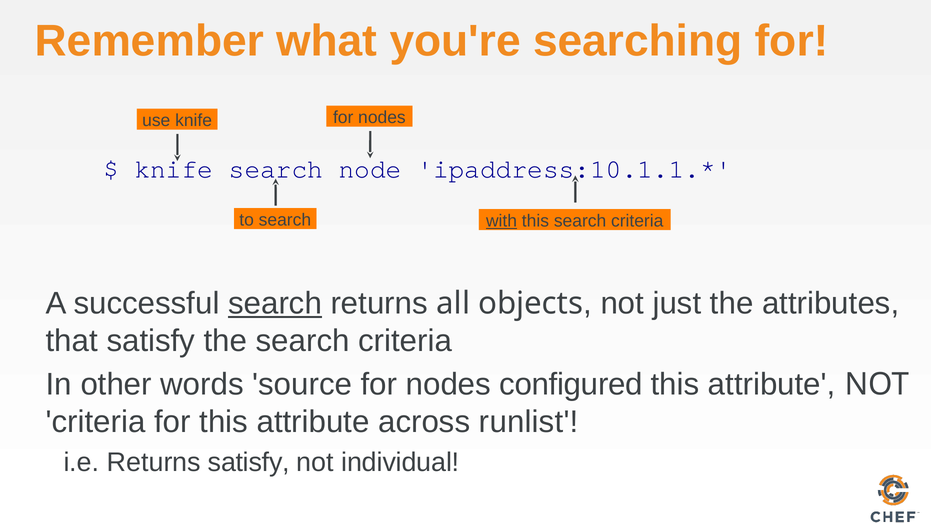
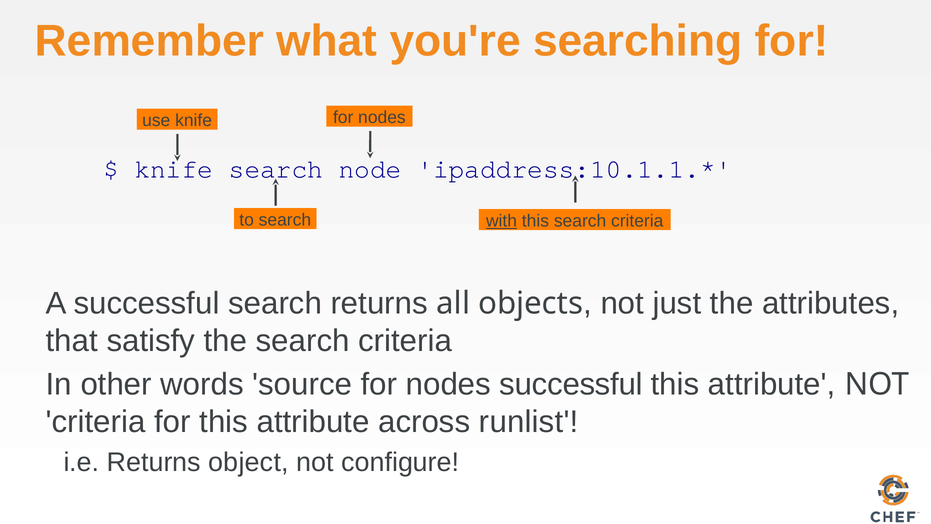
search at (275, 303) underline: present -> none
nodes configured: configured -> successful
Returns satisfy: satisfy -> object
individual: individual -> configure
